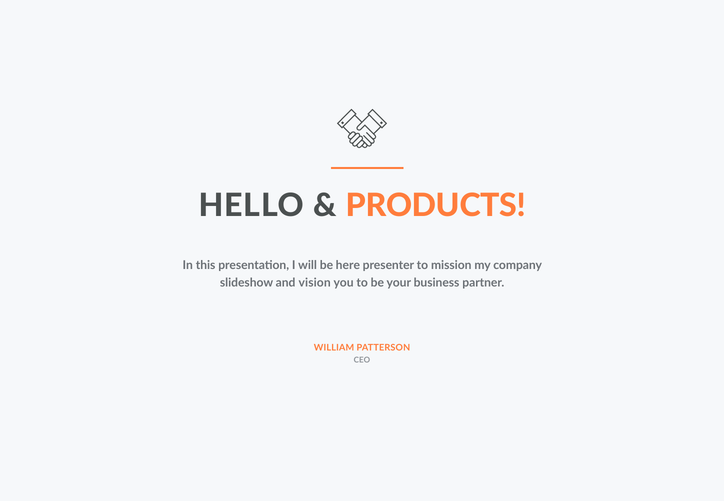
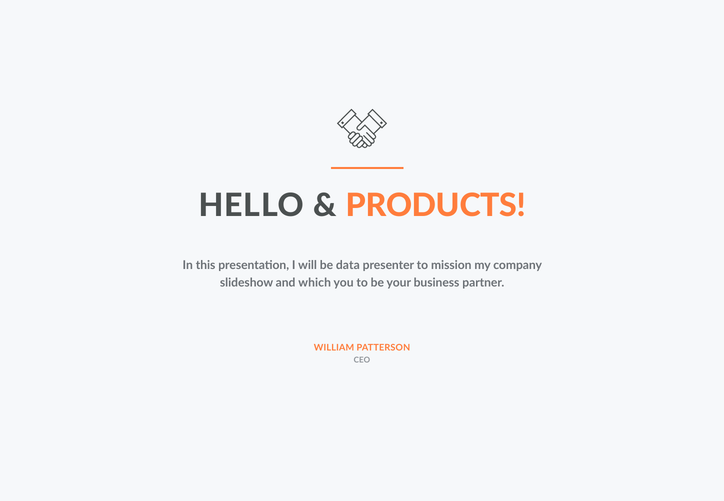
here: here -> data
vision: vision -> which
